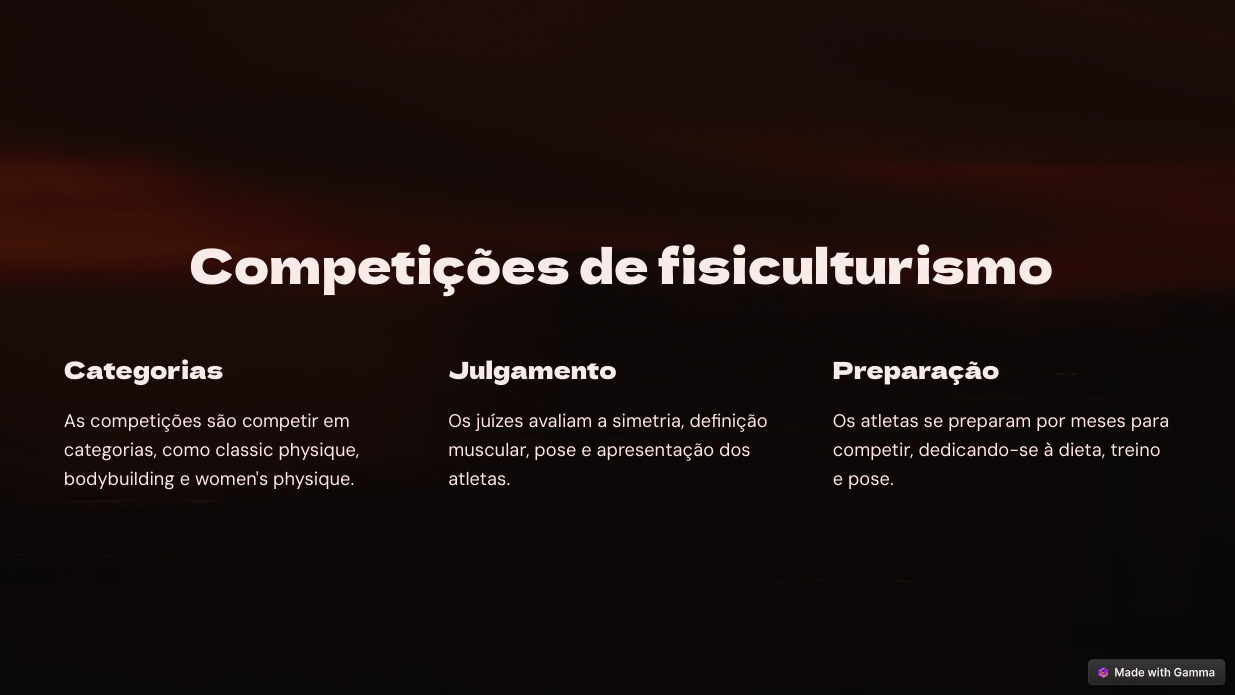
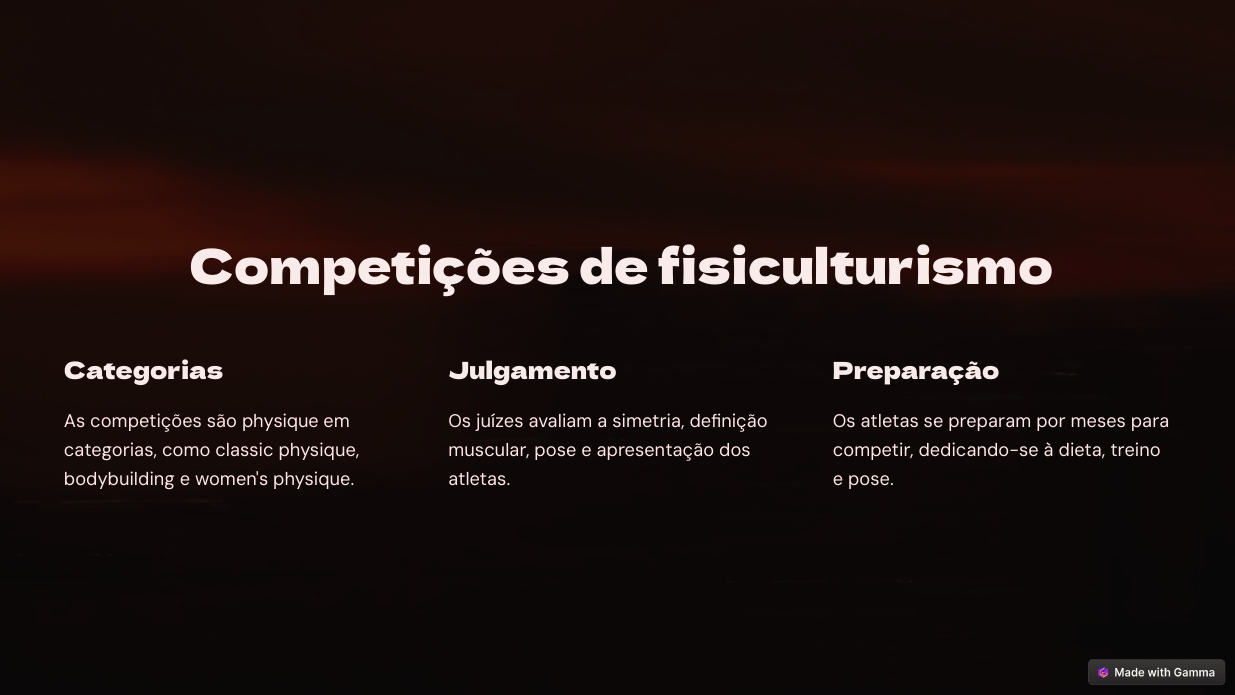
são competir: competir -> physique
